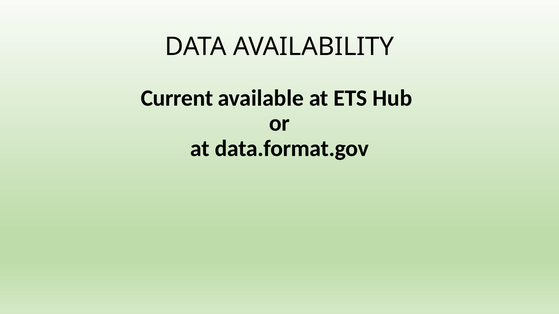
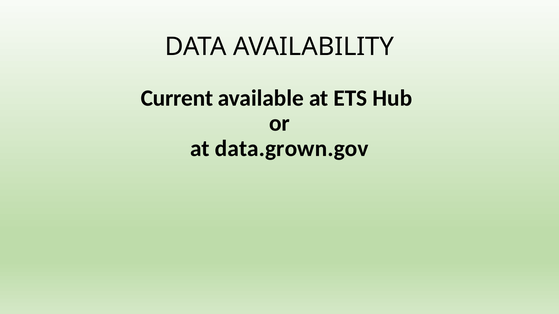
data.format.gov: data.format.gov -> data.grown.gov
